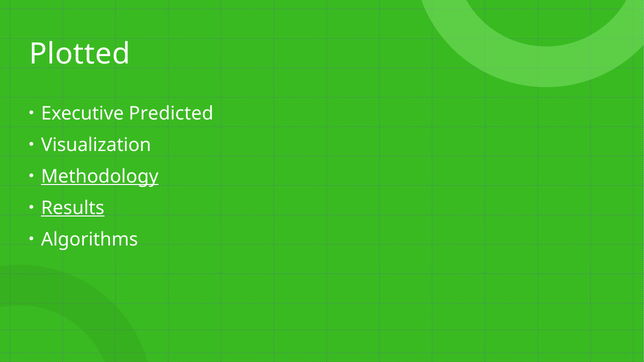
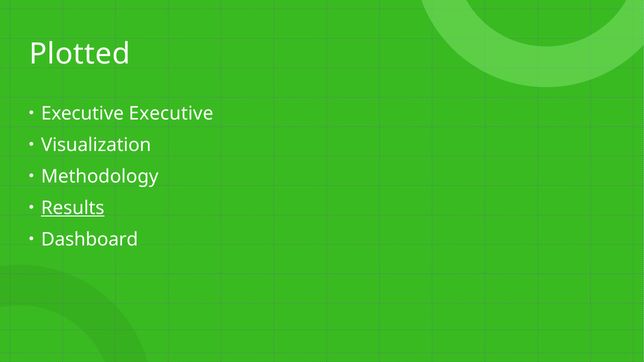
Executive Predicted: Predicted -> Executive
Methodology underline: present -> none
Algorithms: Algorithms -> Dashboard
